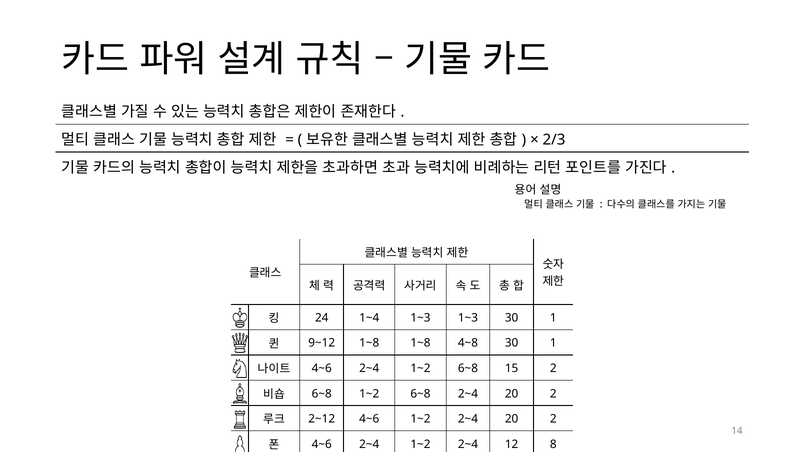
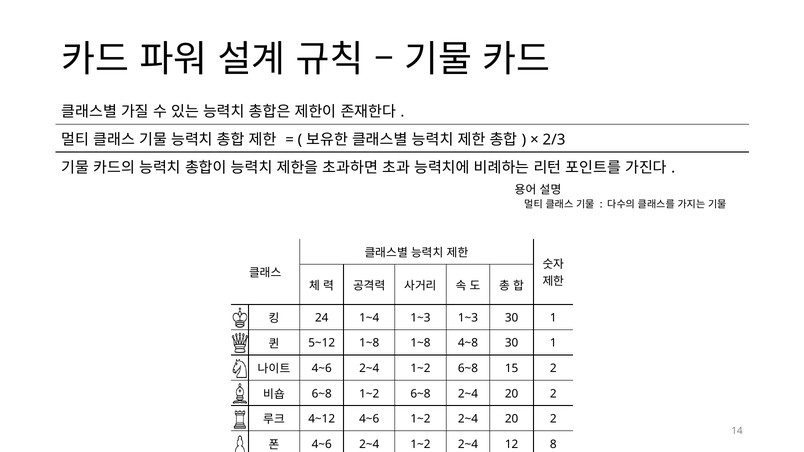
9~12: 9~12 -> 5~12
2~12: 2~12 -> 4~12
